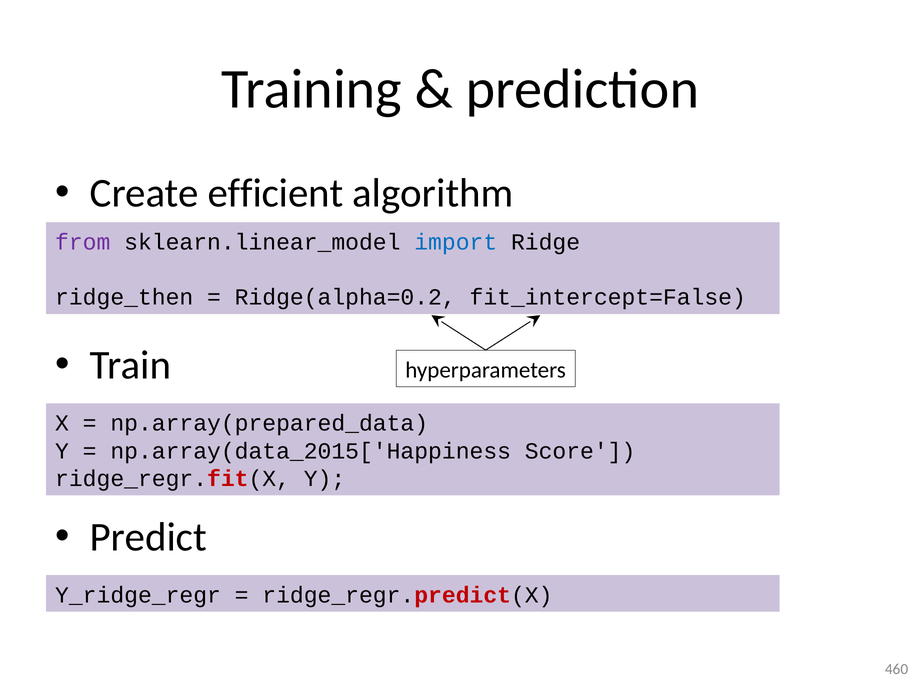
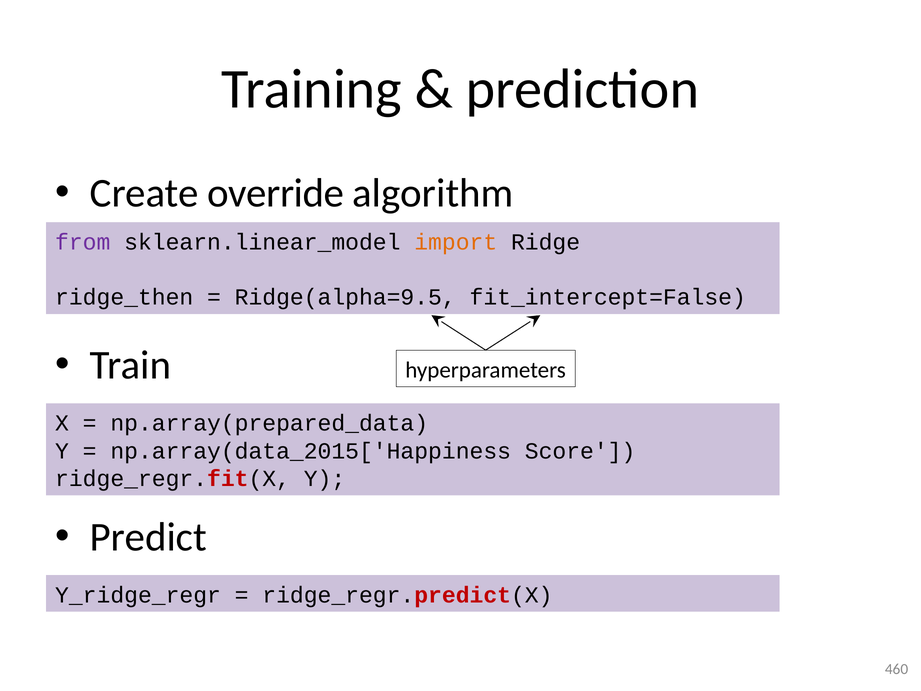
efficient: efficient -> override
import colour: blue -> orange
Ridge(alpha=0.2: Ridge(alpha=0.2 -> Ridge(alpha=9.5
